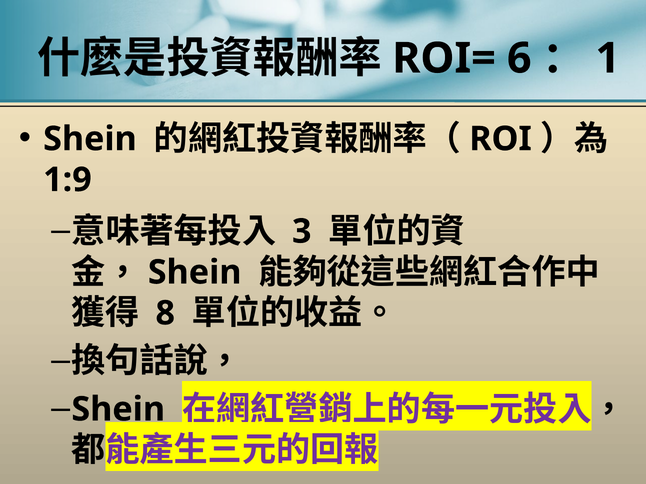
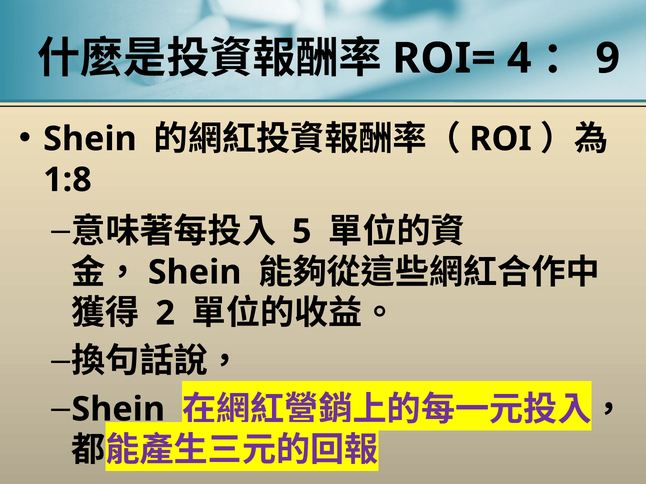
6: 6 -> 4
1: 1 -> 9
1:9: 1:9 -> 1:8
3: 3 -> 5
8: 8 -> 2
